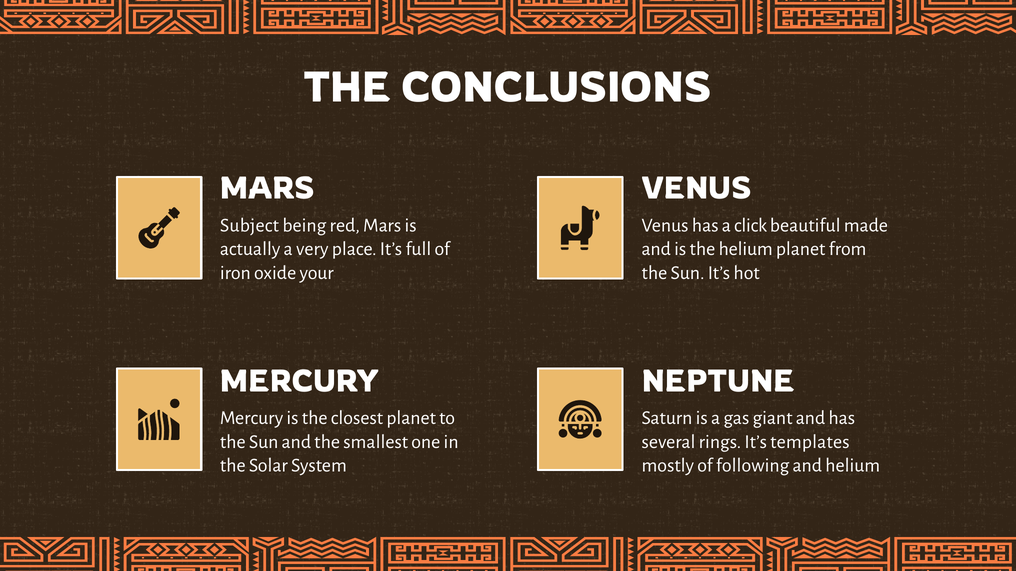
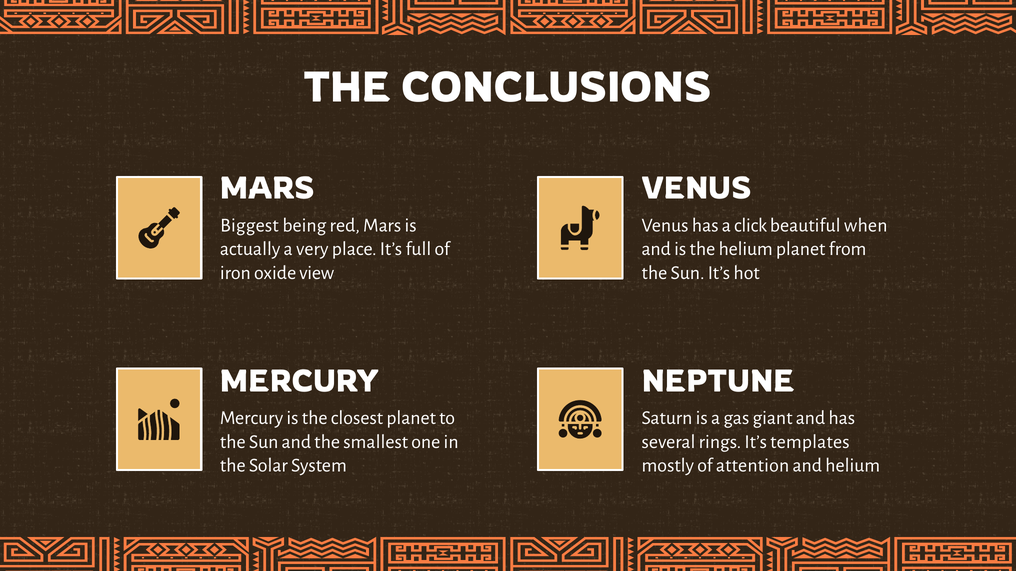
Subject: Subject -> Biggest
made: made -> when
your: your -> view
following: following -> attention
